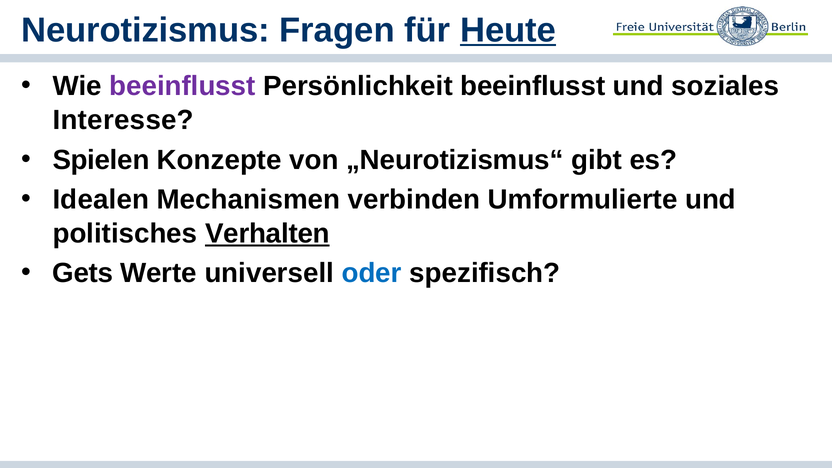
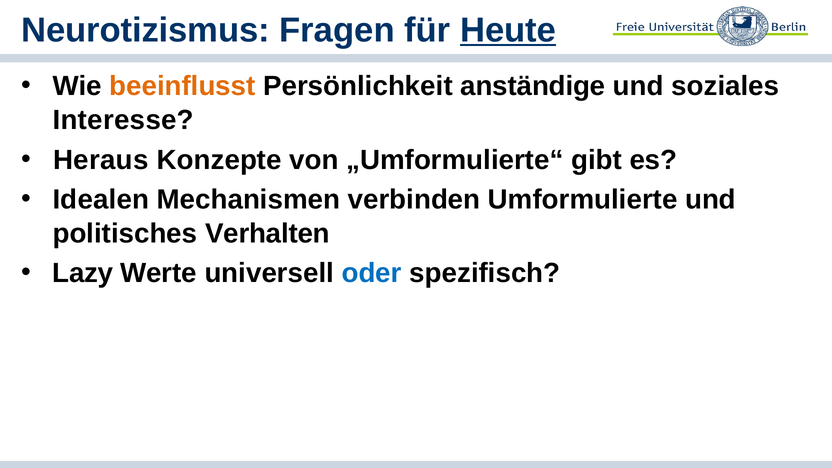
beeinflusst at (182, 86) colour: purple -> orange
Persönlichkeit beeinflusst: beeinflusst -> anständige
Spielen: Spielen -> Heraus
„Neurotizismus“: „Neurotizismus“ -> „Umformulierte“
Verhalten underline: present -> none
Gets: Gets -> Lazy
